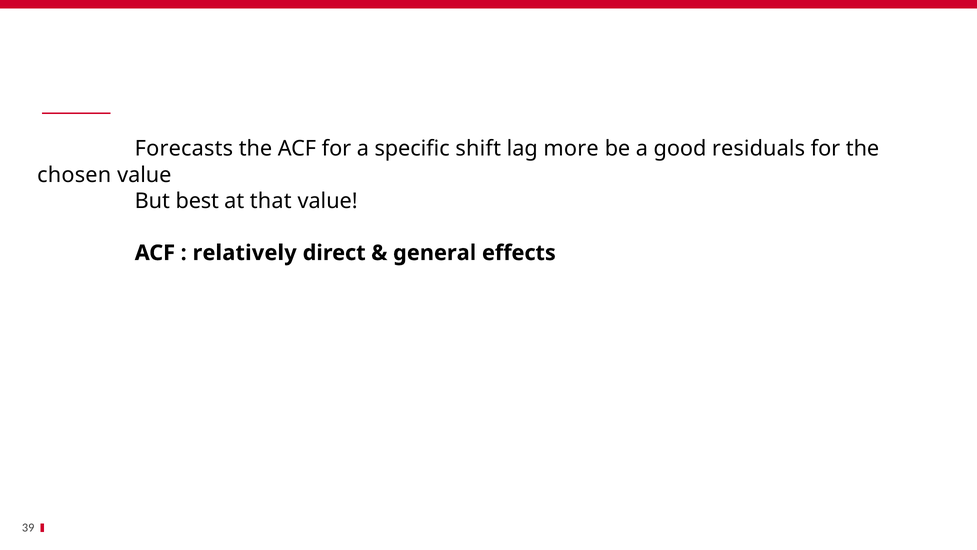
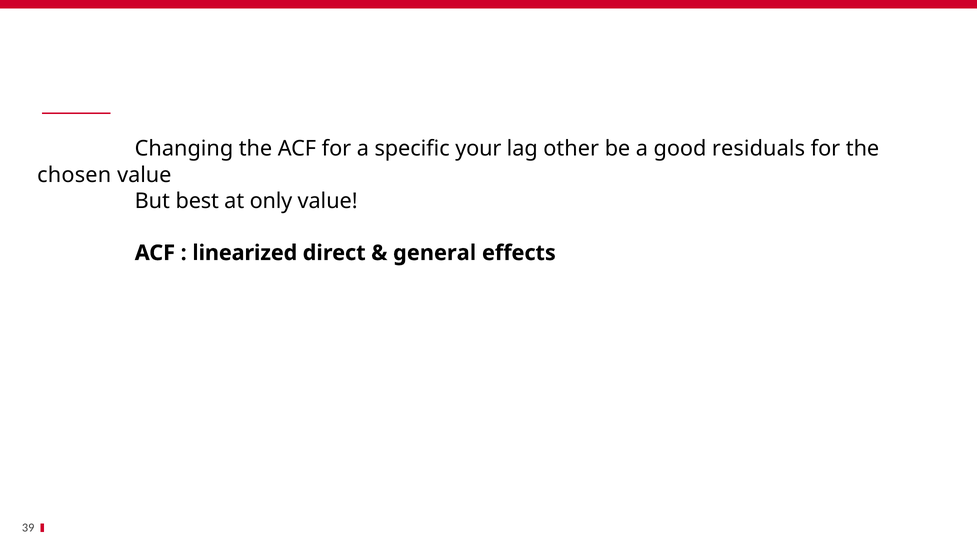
Forecasts: Forecasts -> Changing
shift: shift -> your
more: more -> other
that: that -> only
relatively: relatively -> linearized
